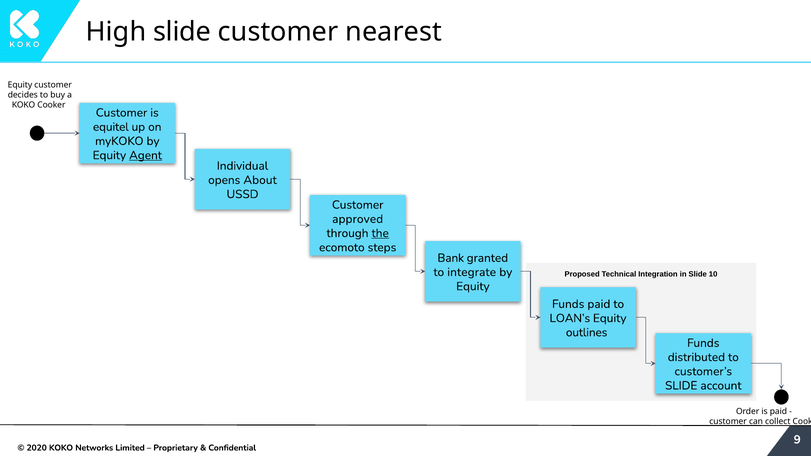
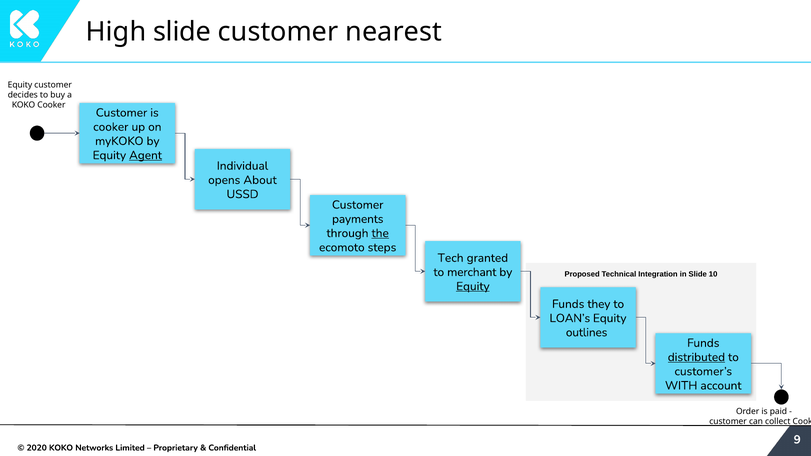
equitel at (111, 127): equitel -> cooker
approved: approved -> payments
Bank: Bank -> Tech
integrate: integrate -> merchant
Equity at (473, 286) underline: none -> present
Funds paid: paid -> they
distributed underline: none -> present
SLIDE at (681, 386): SLIDE -> WITH
